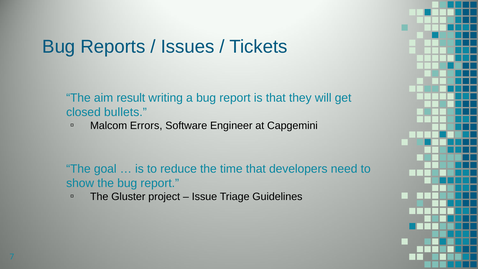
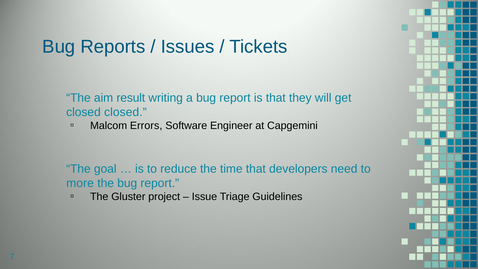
closed bullets: bullets -> closed
show: show -> more
